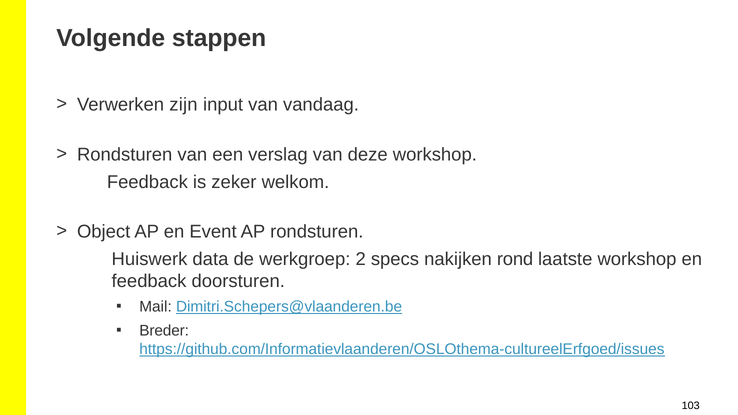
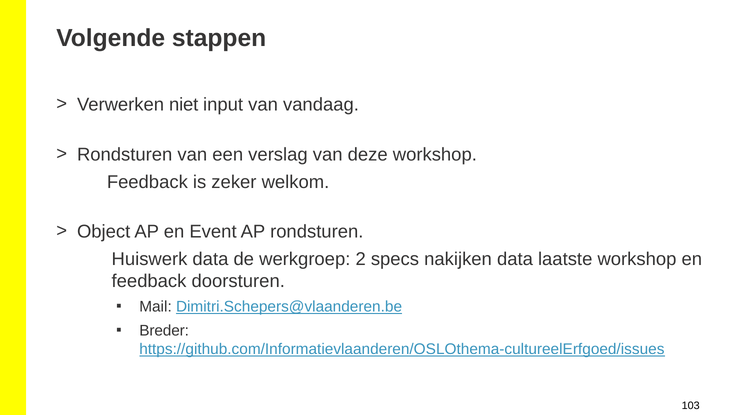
zijn: zijn -> niet
nakijken rond: rond -> data
